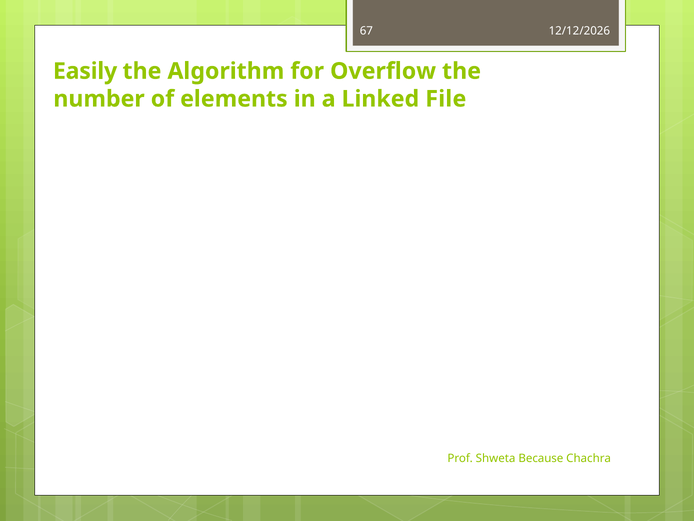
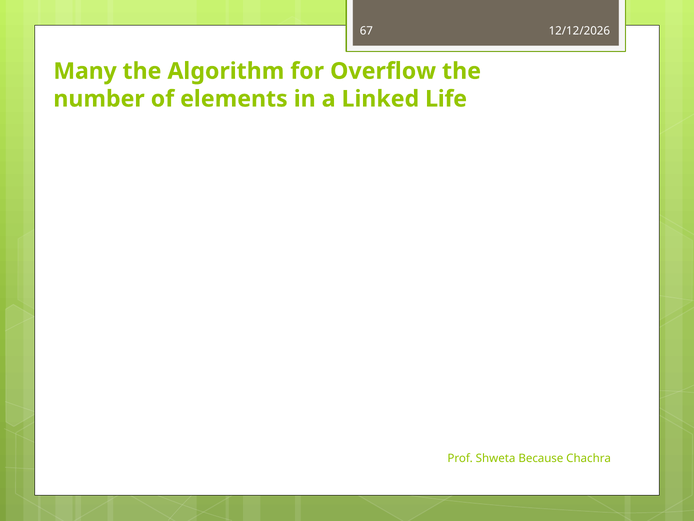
Easily: Easily -> Many
File: File -> Life
